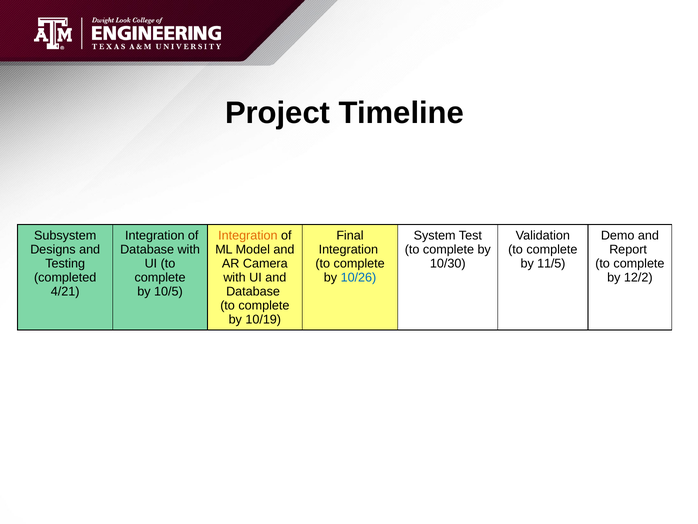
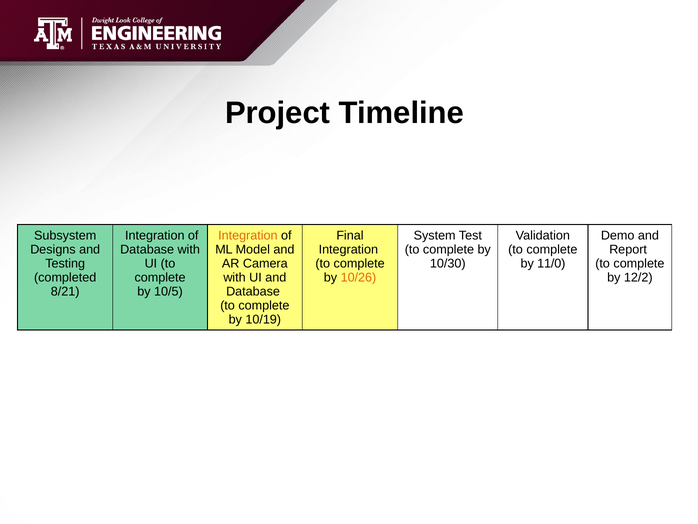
11/5: 11/5 -> 11/0
10/26 colour: blue -> orange
4/21: 4/21 -> 8/21
